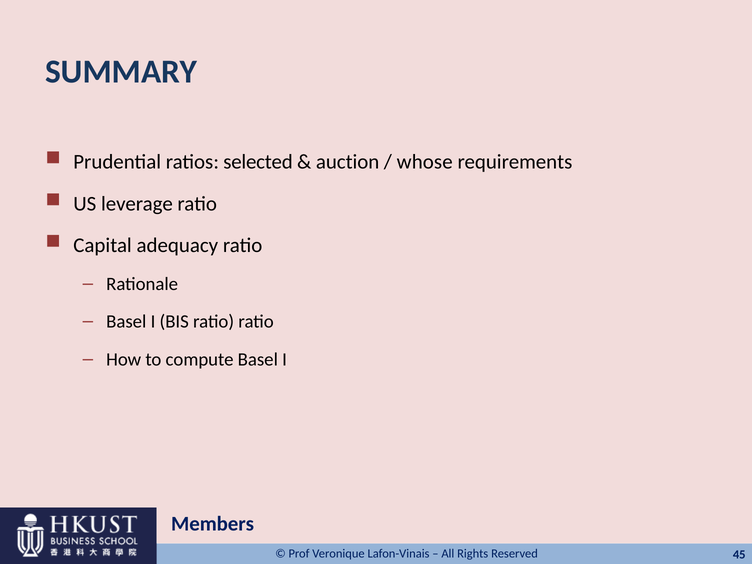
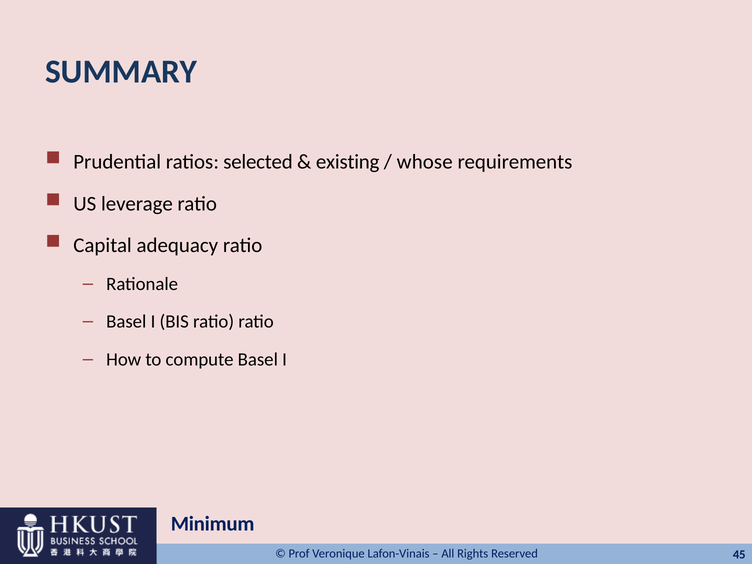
auction: auction -> existing
Members: Members -> Minimum
